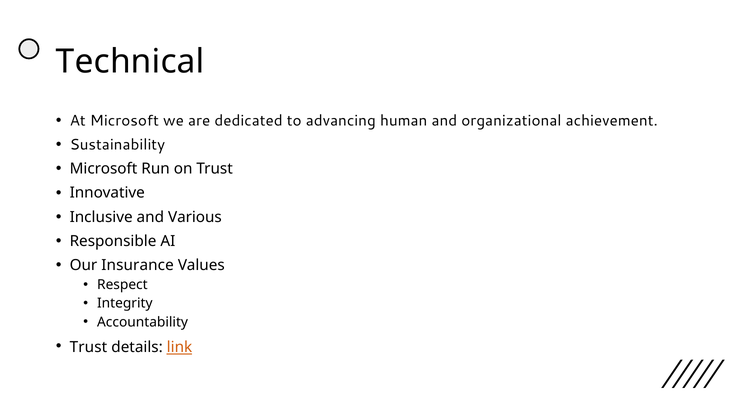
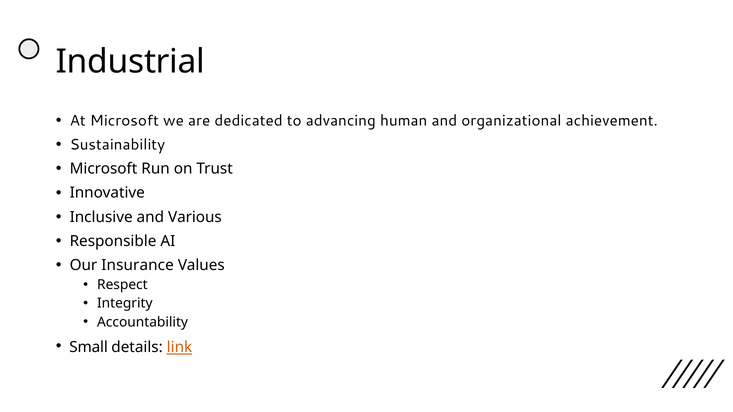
Technical: Technical -> Industrial
Trust at (88, 347): Trust -> Small
